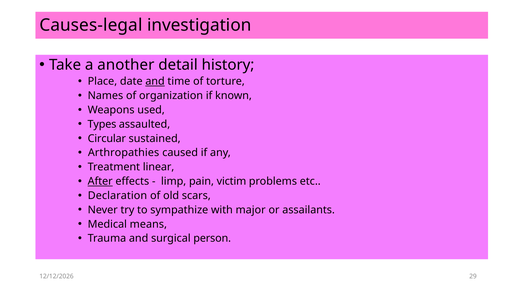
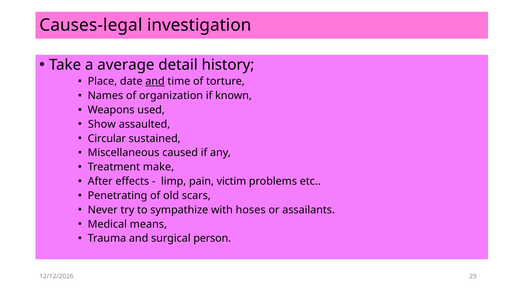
another: another -> average
Types: Types -> Show
Arthropathies: Arthropathies -> Miscellaneous
linear: linear -> make
After underline: present -> none
Declaration: Declaration -> Penetrating
major: major -> hoses
